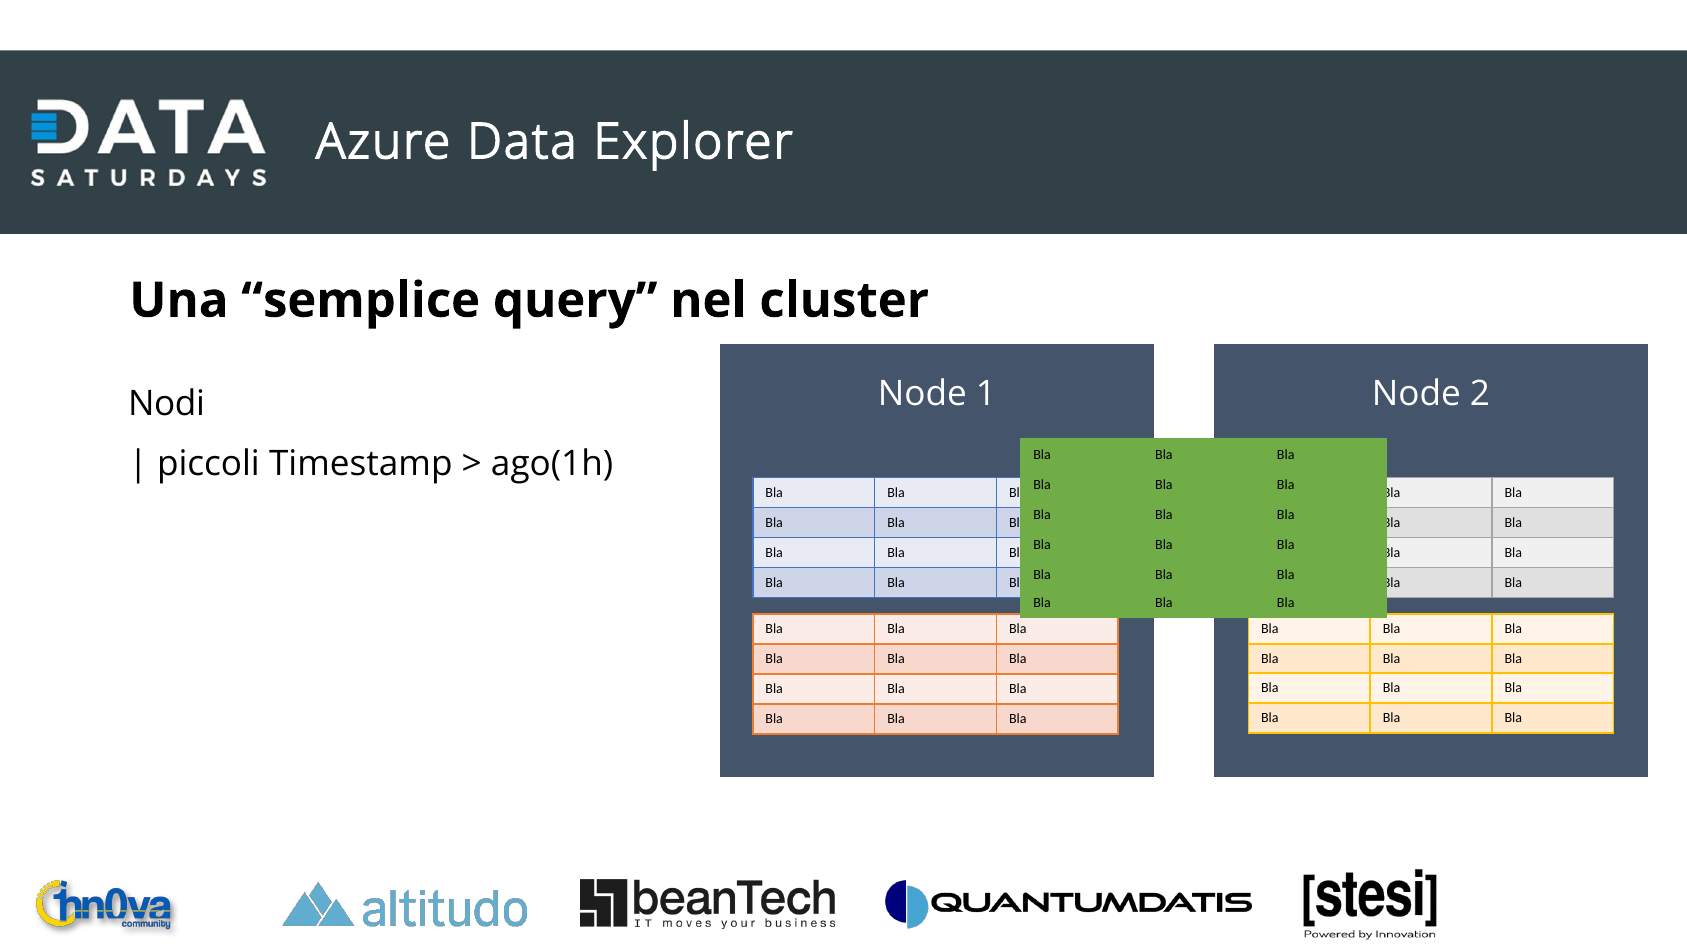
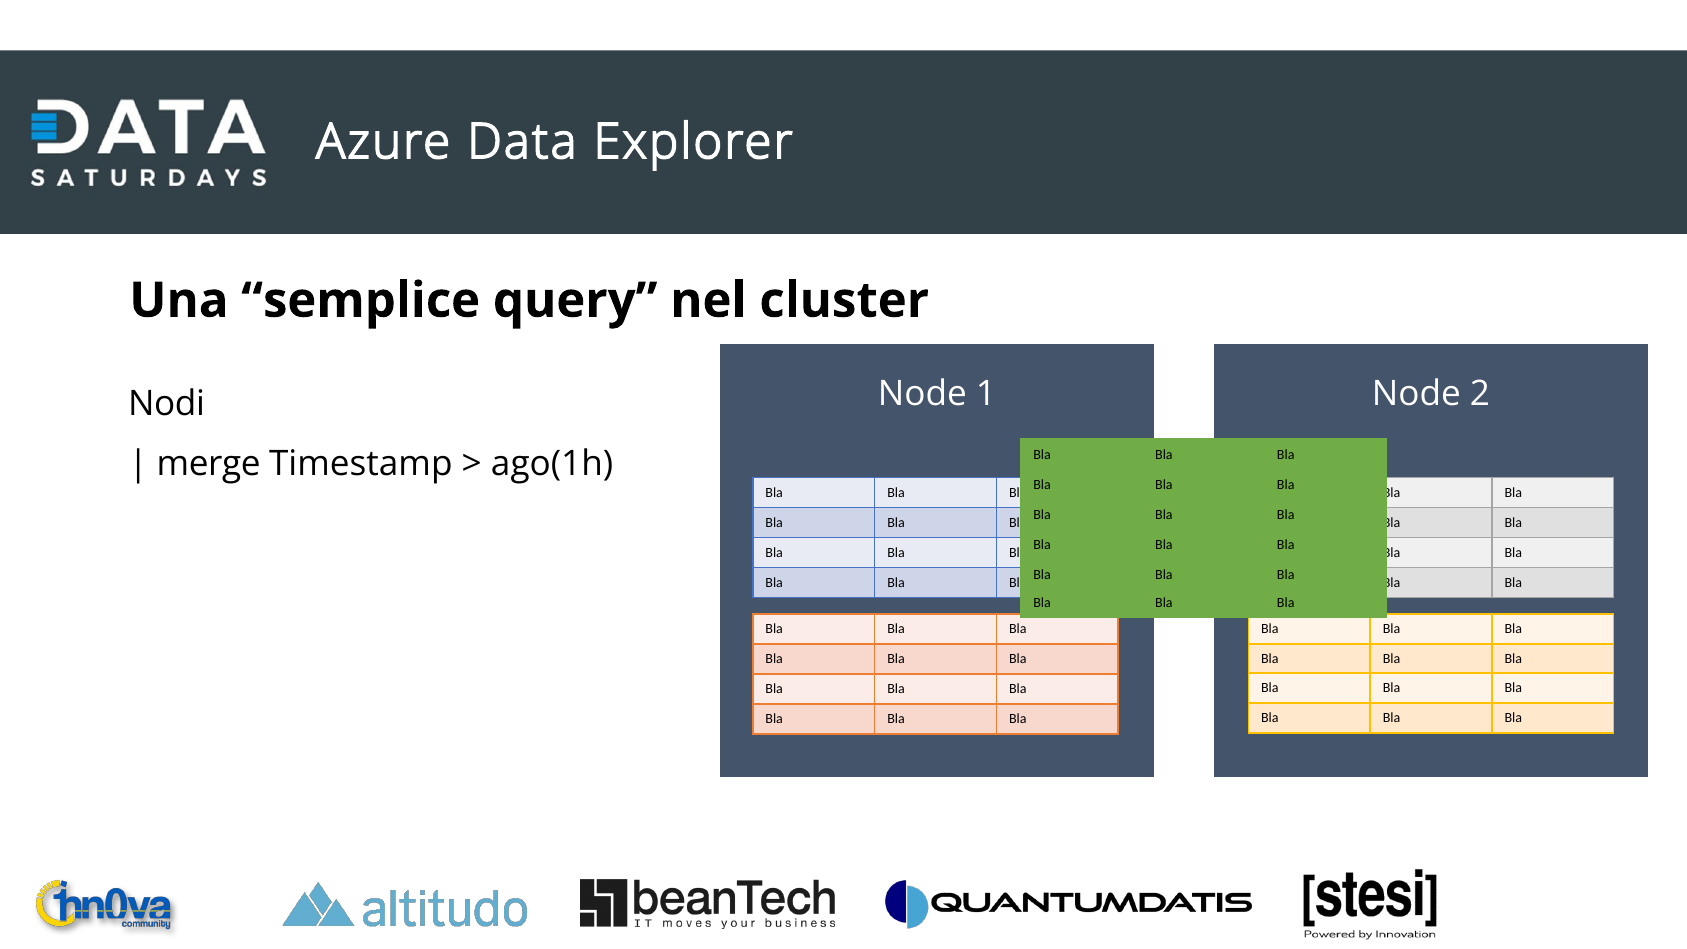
piccoli: piccoli -> merge
